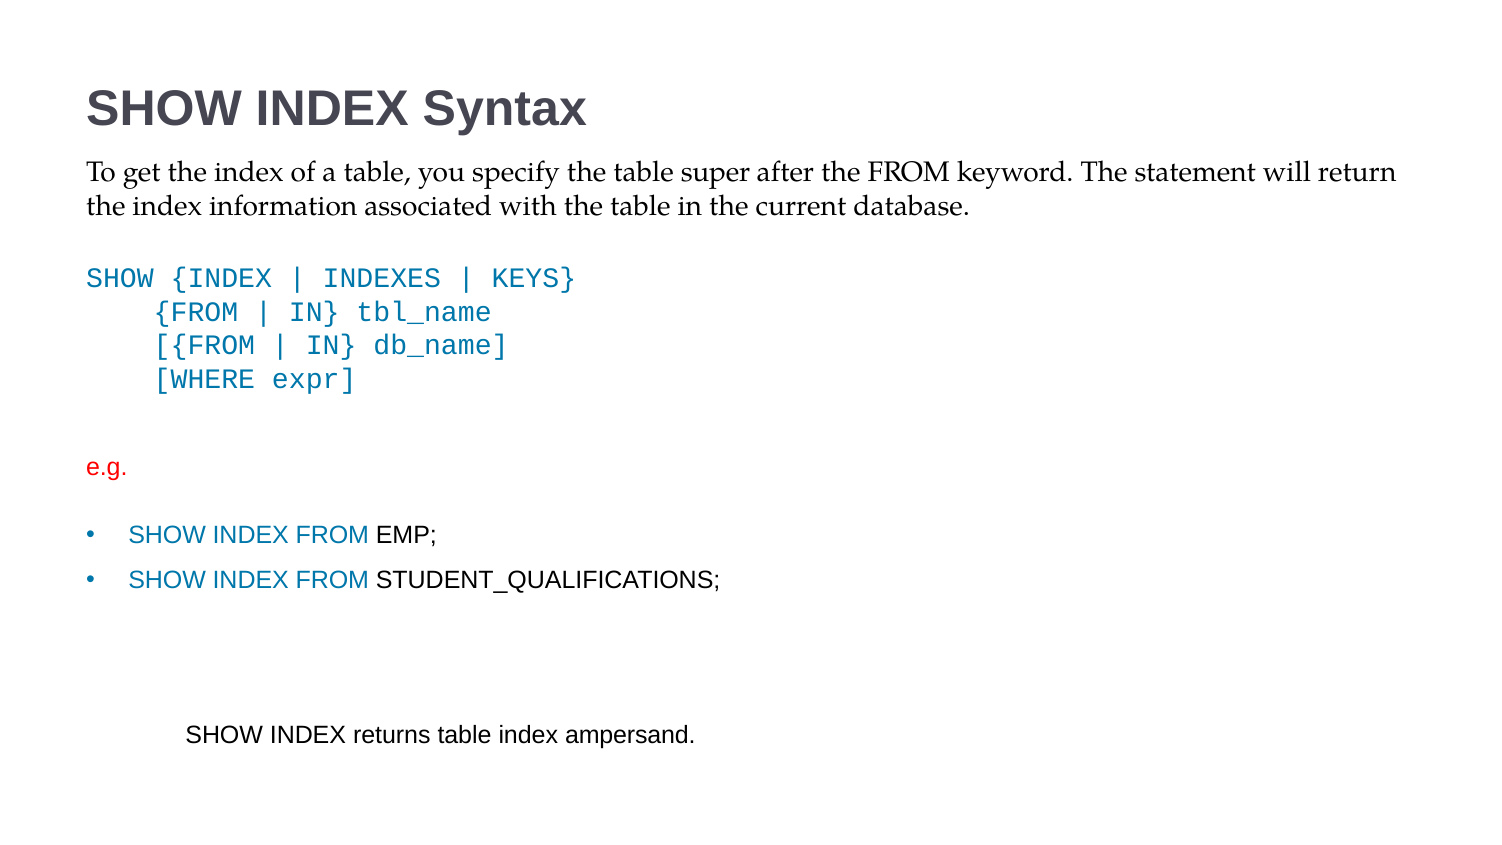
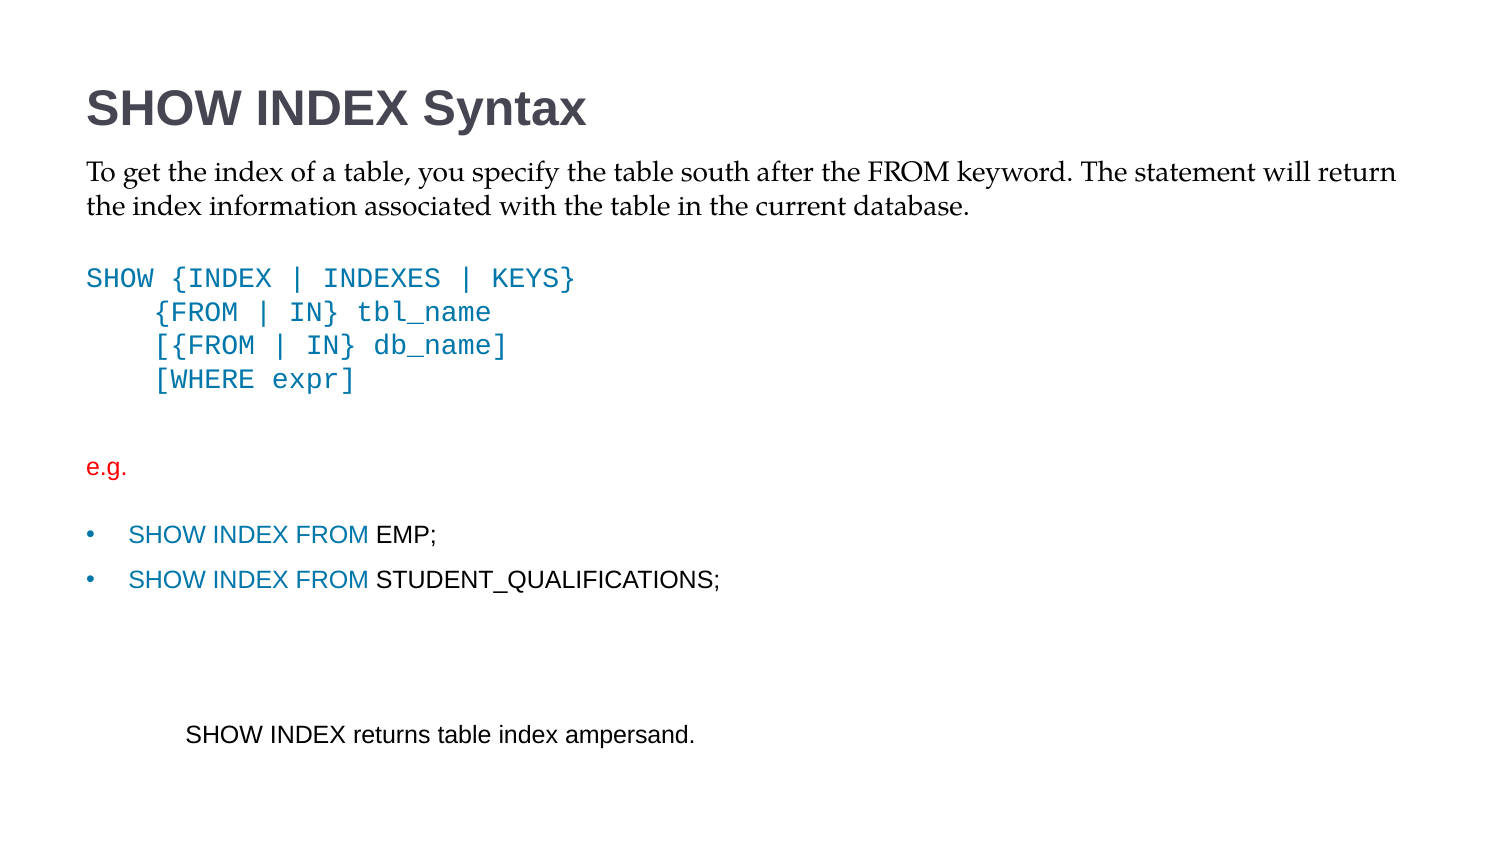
super: super -> south
